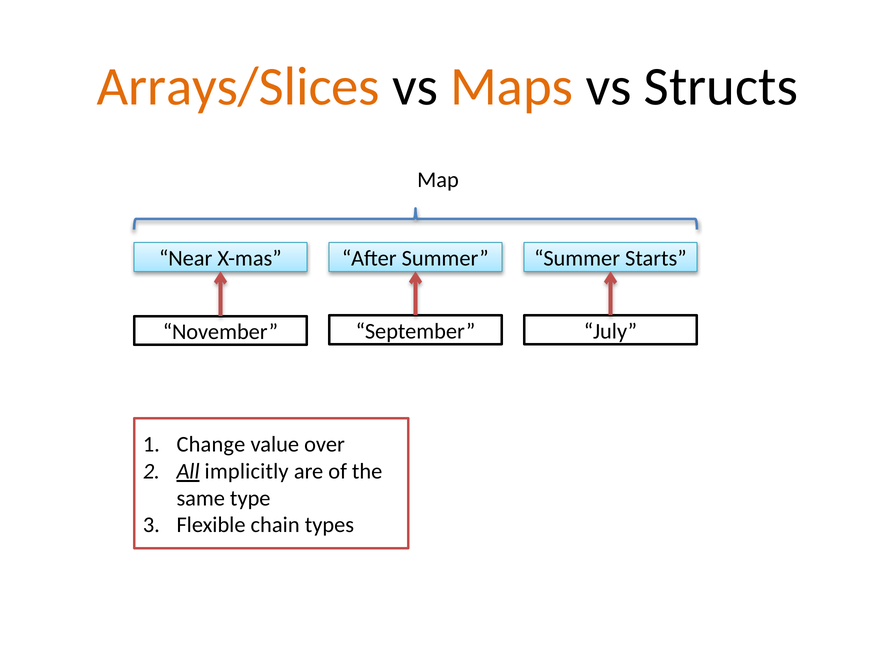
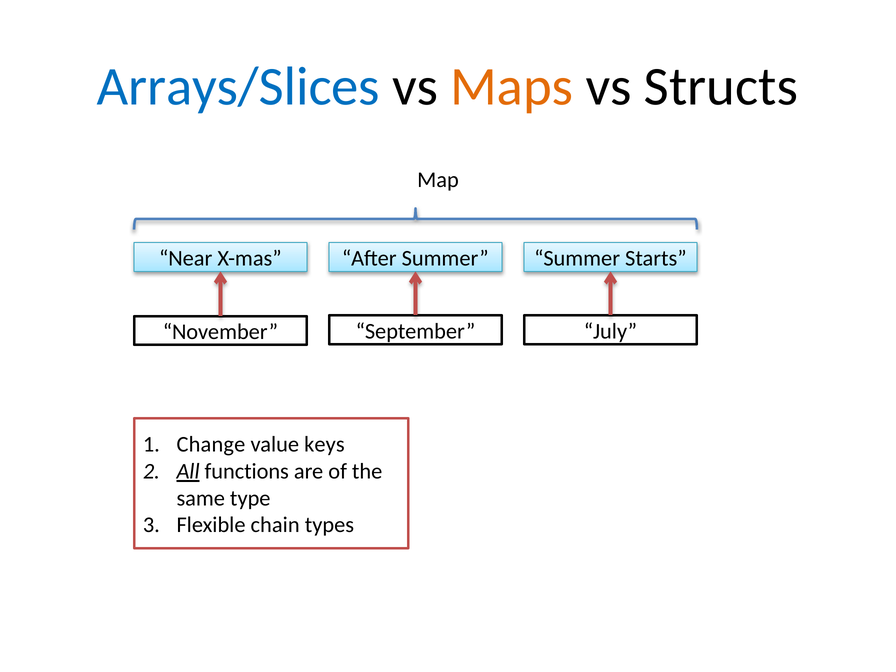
Arrays/Slices colour: orange -> blue
over: over -> keys
implicitly: implicitly -> functions
